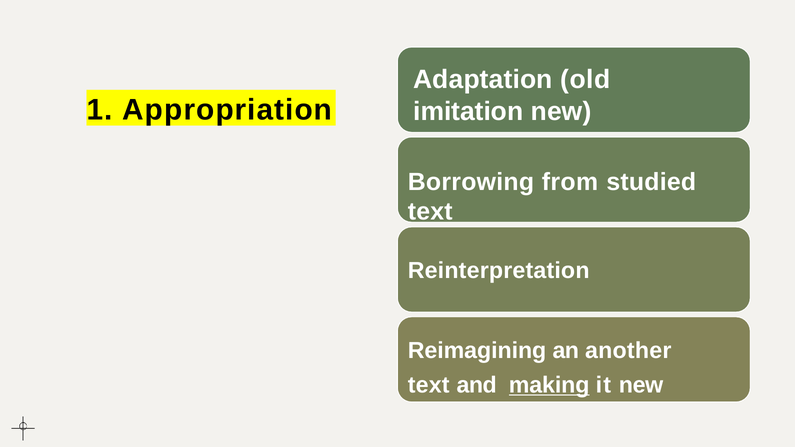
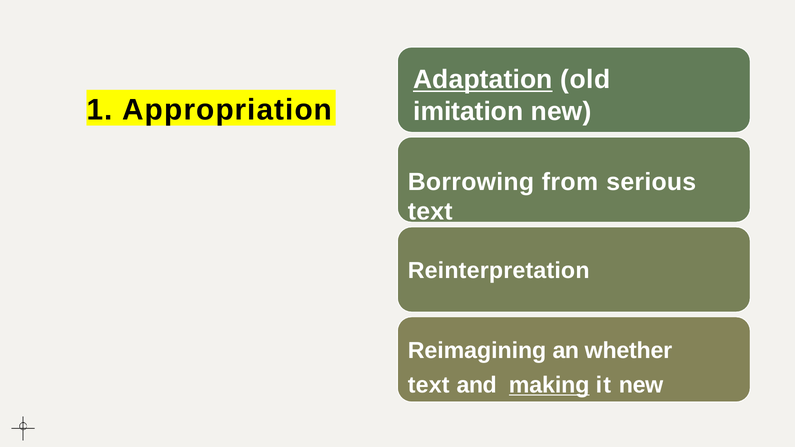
Adaptation underline: none -> present
studied: studied -> serious
another: another -> whether
